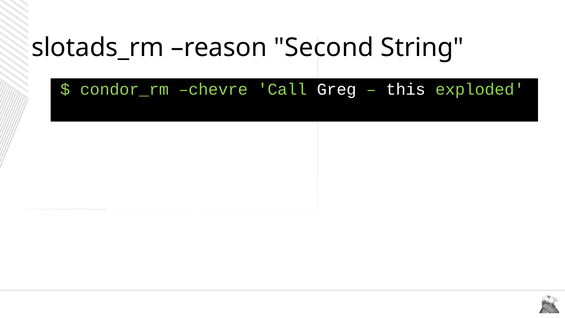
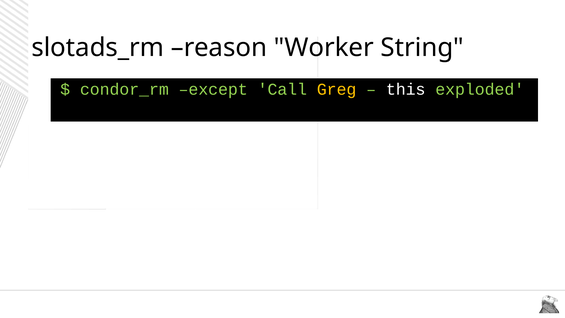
Second: Second -> Worker
chevre: chevre -> except
Greg colour: white -> yellow
